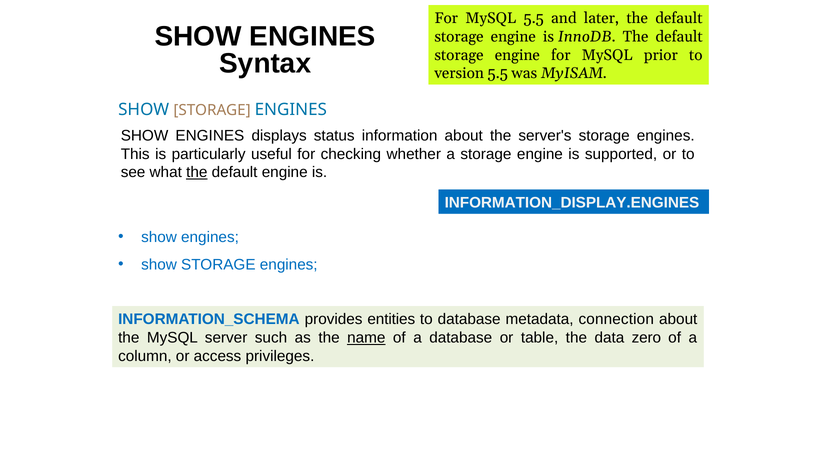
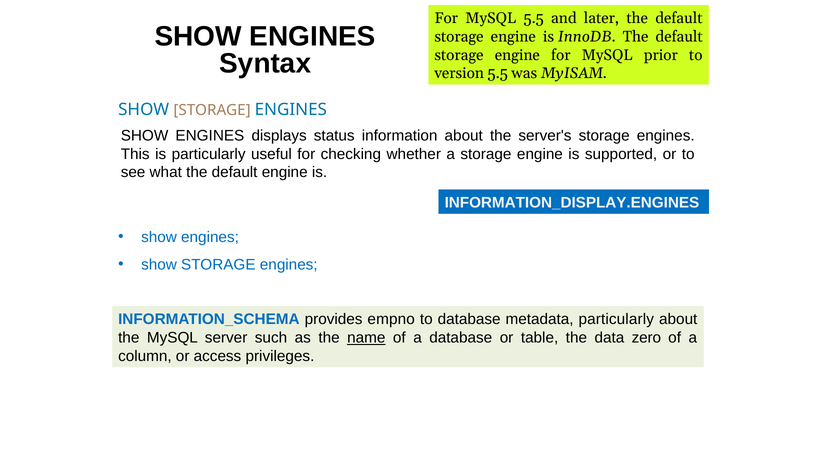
the at (197, 172) underline: present -> none
entities: entities -> empno
metadata connection: connection -> particularly
